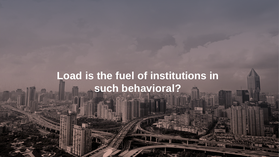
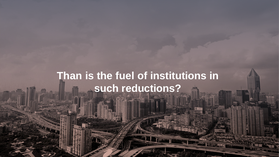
Load: Load -> Than
behavioral: behavioral -> reductions
